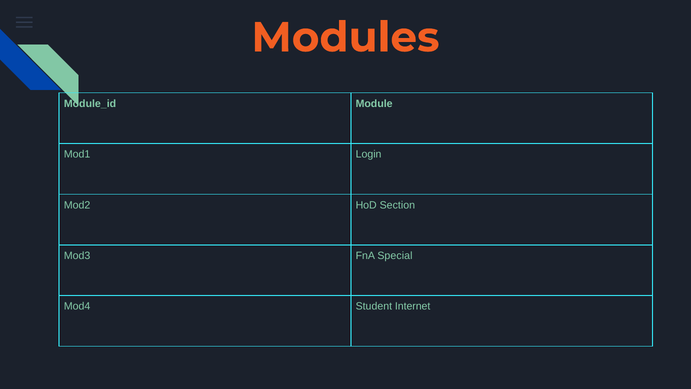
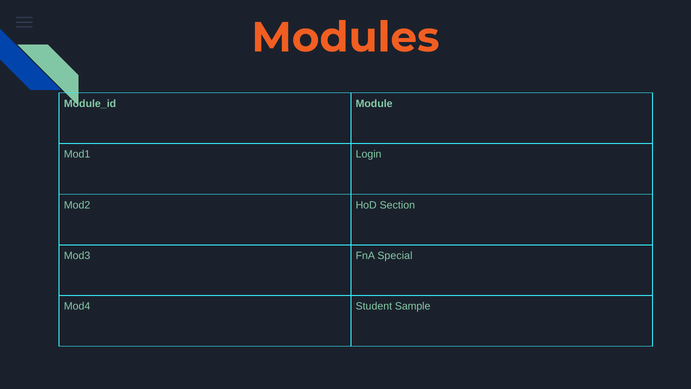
Internet: Internet -> Sample
